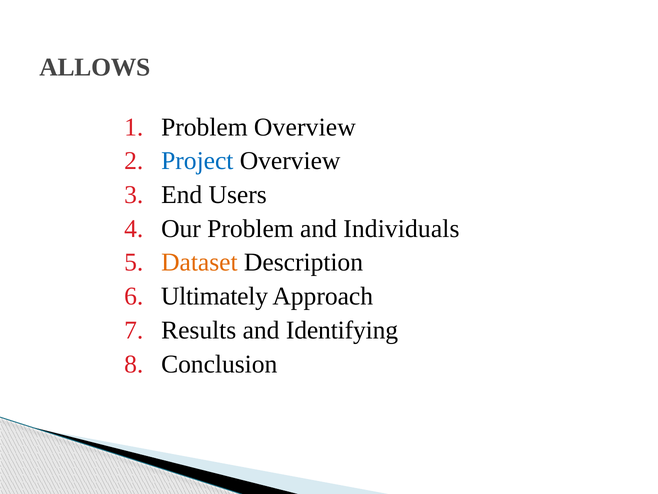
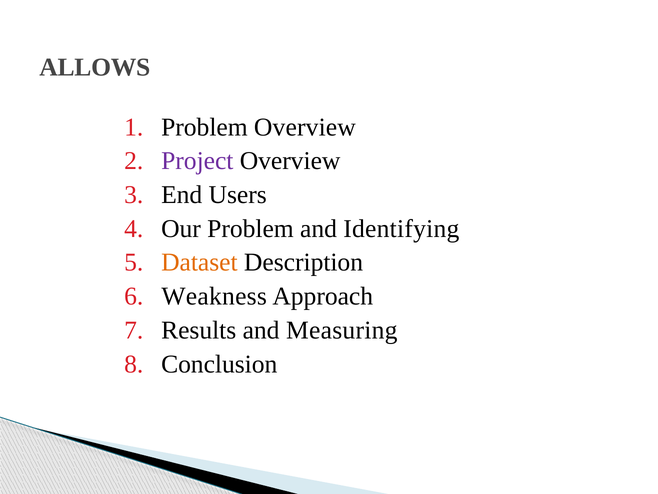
Project colour: blue -> purple
Individuals: Individuals -> Identifying
Ultimately: Ultimately -> Weakness
Identifying: Identifying -> Measuring
